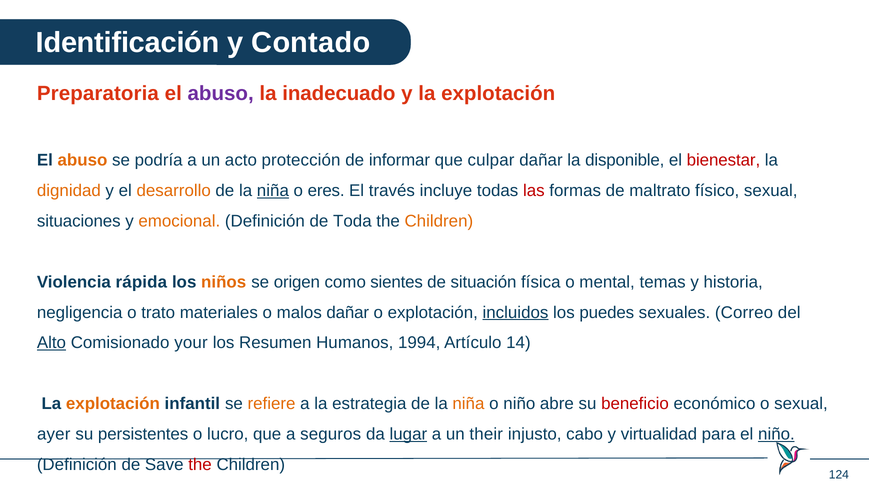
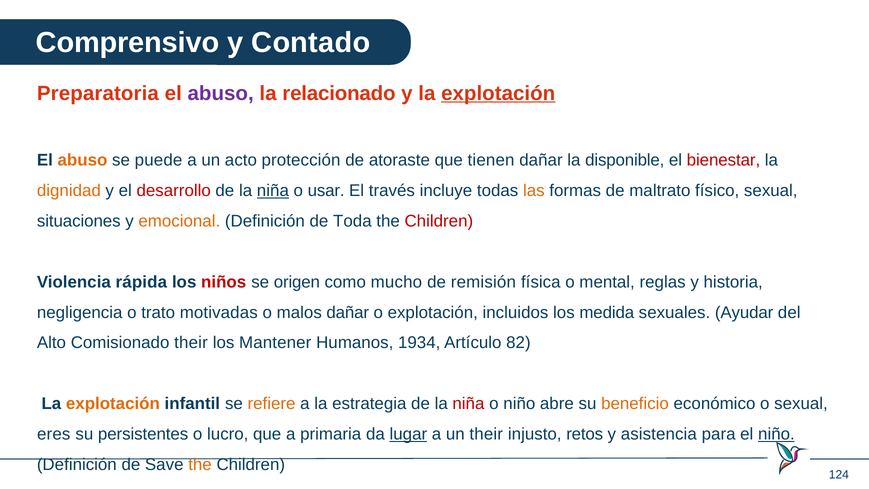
Identificación: Identificación -> Comprensivo
inadecuado: inadecuado -> relacionado
explotación at (498, 93) underline: none -> present
podría: podría -> puede
informar: informar -> atoraste
culpar: culpar -> tienen
desarrollo colour: orange -> red
eres: eres -> usar
las colour: red -> orange
Children at (439, 221) colour: orange -> red
niños colour: orange -> red
sientes: sientes -> mucho
situación: situación -> remisión
temas: temas -> reglas
materiales: materiales -> motivadas
incluidos underline: present -> none
puedes: puedes -> medida
Correo: Correo -> Ayudar
Alto underline: present -> none
Comisionado your: your -> their
Resumen: Resumen -> Mantener
1994: 1994 -> 1934
14: 14 -> 82
niña at (468, 404) colour: orange -> red
beneficio colour: red -> orange
ayer: ayer -> eres
seguros: seguros -> primaria
cabo: cabo -> retos
virtualidad: virtualidad -> asistencia
the at (200, 464) colour: red -> orange
